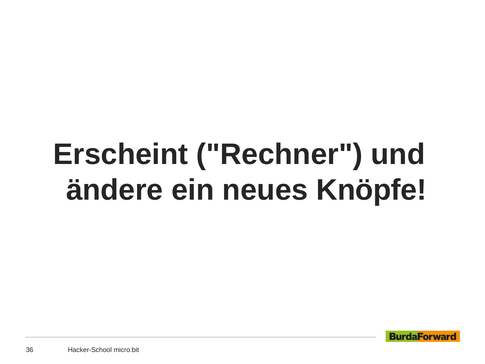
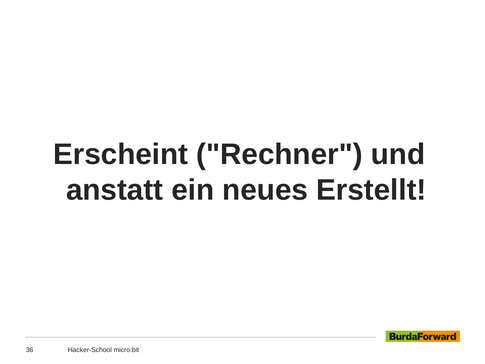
ändere: ändere -> anstatt
Knöpfe: Knöpfe -> Erstellt
